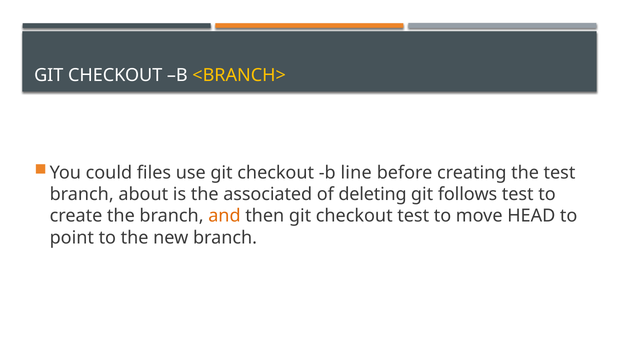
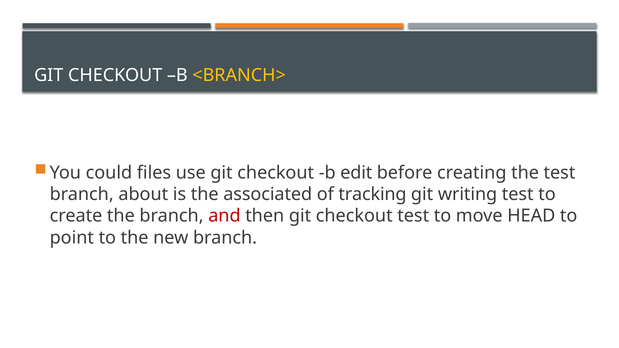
line: line -> edit
deleting: deleting -> tracking
follows: follows -> writing
and colour: orange -> red
